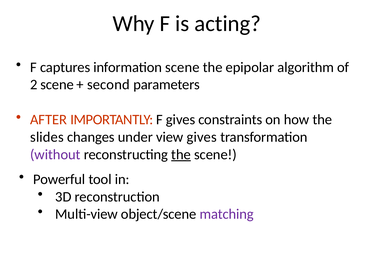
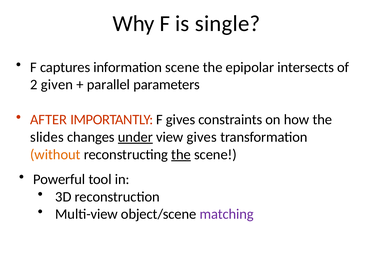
acting: acting -> single
algorithm: algorithm -> intersects
2 scene: scene -> given
second: second -> parallel
under underline: none -> present
without colour: purple -> orange
